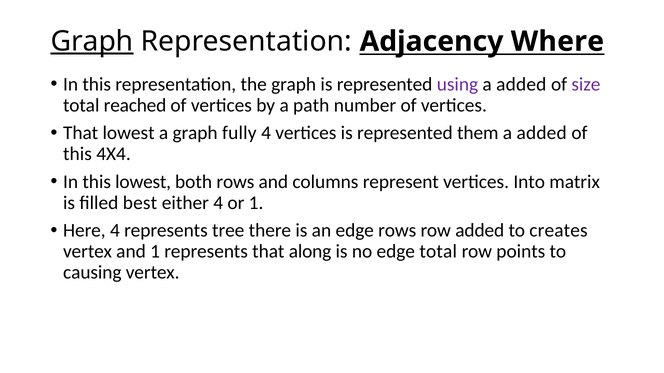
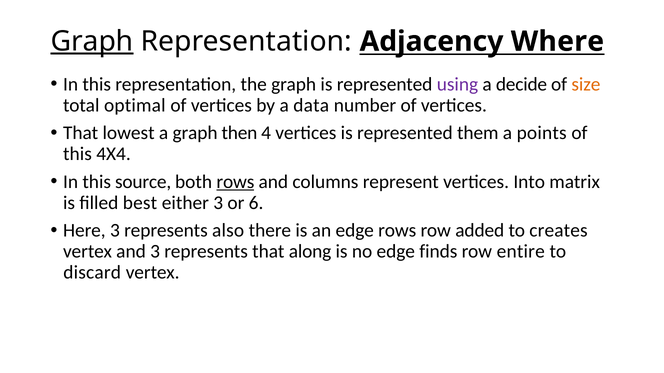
added at (521, 84): added -> decide
size colour: purple -> orange
reached: reached -> optimal
path: path -> data
fully: fully -> then
added at (542, 133): added -> points
this lowest: lowest -> source
rows at (235, 182) underline: none -> present
either 4: 4 -> 3
or 1: 1 -> 6
Here 4: 4 -> 3
tree: tree -> also
and 1: 1 -> 3
edge total: total -> finds
points: points -> entire
causing: causing -> discard
